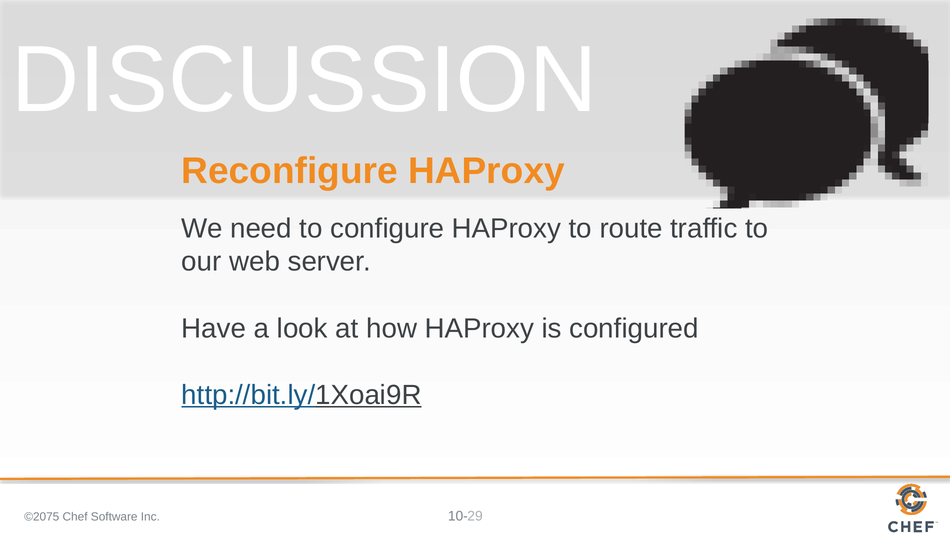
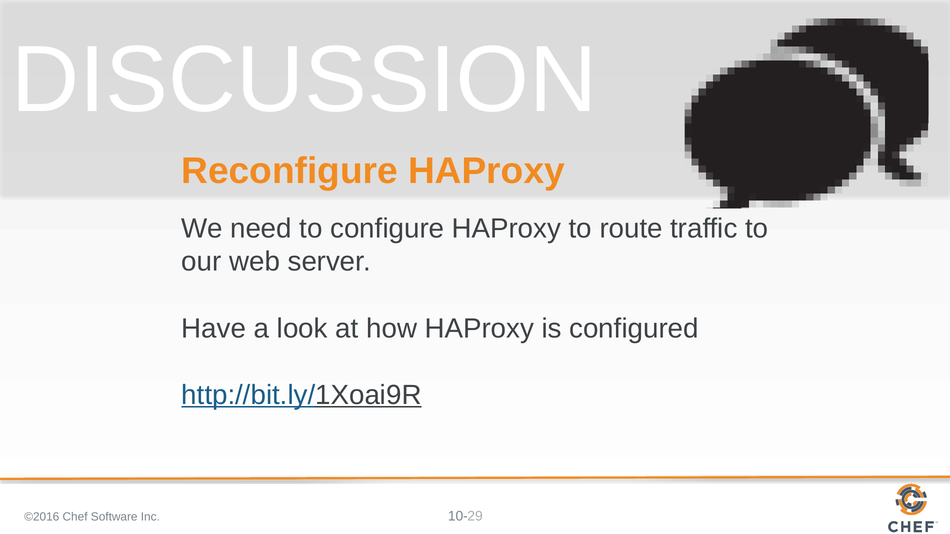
©2075: ©2075 -> ©2016
